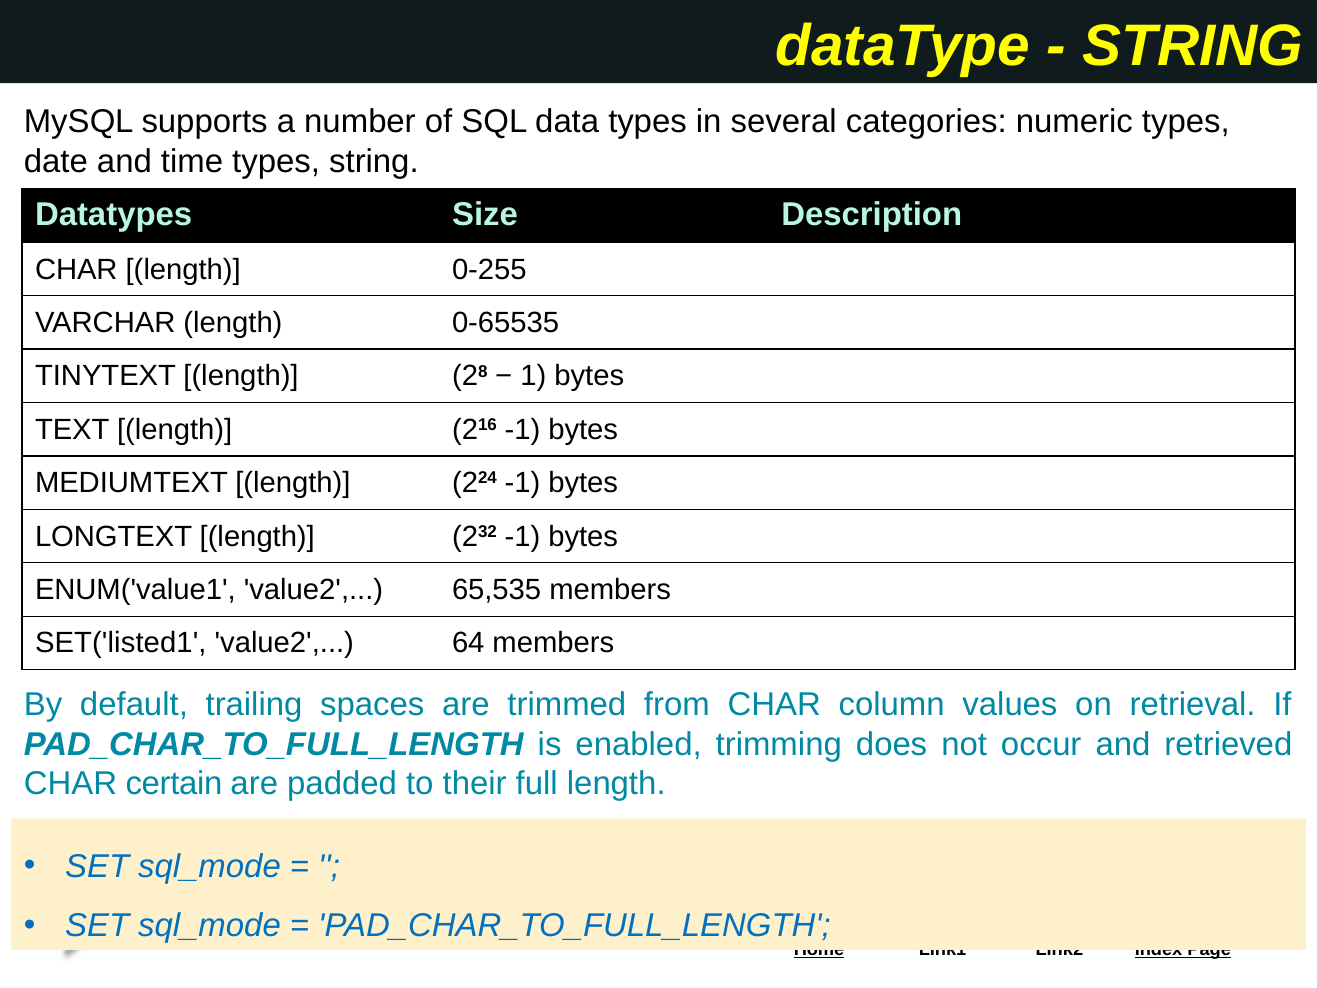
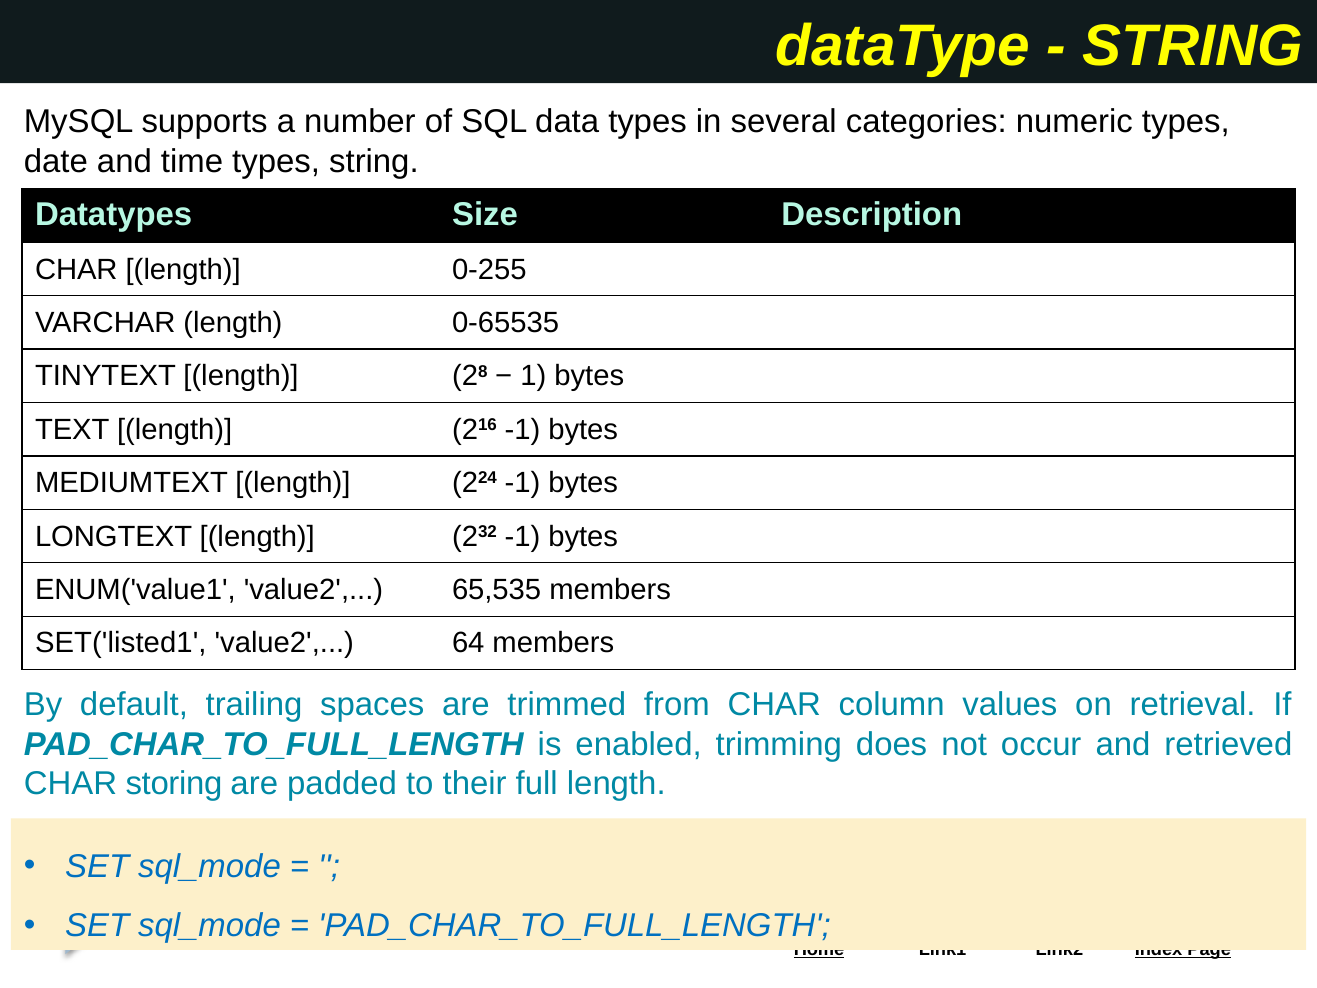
certain: certain -> storing
